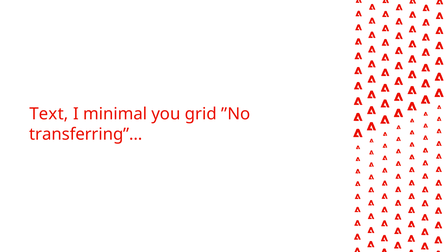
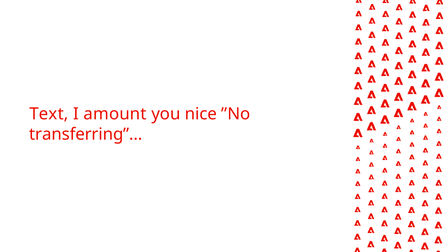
minimal: minimal -> amount
grid: grid -> nice
